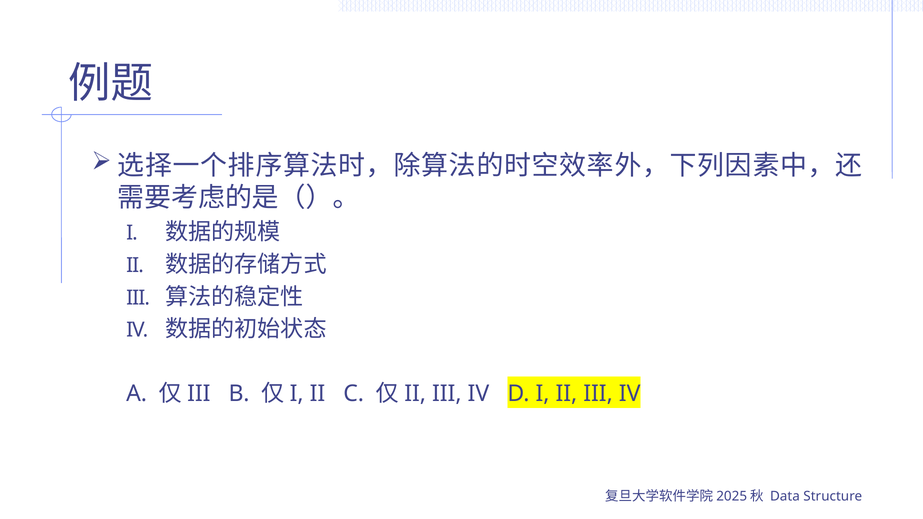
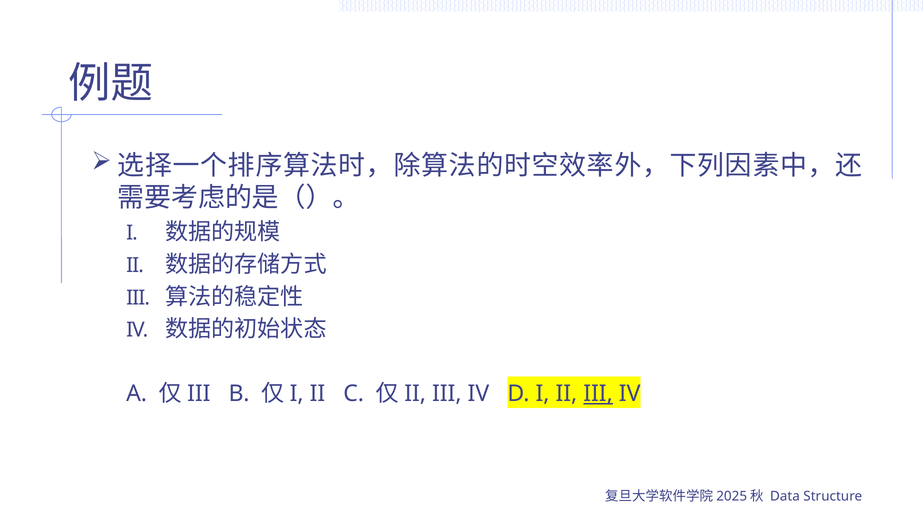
III at (598, 394) underline: none -> present
